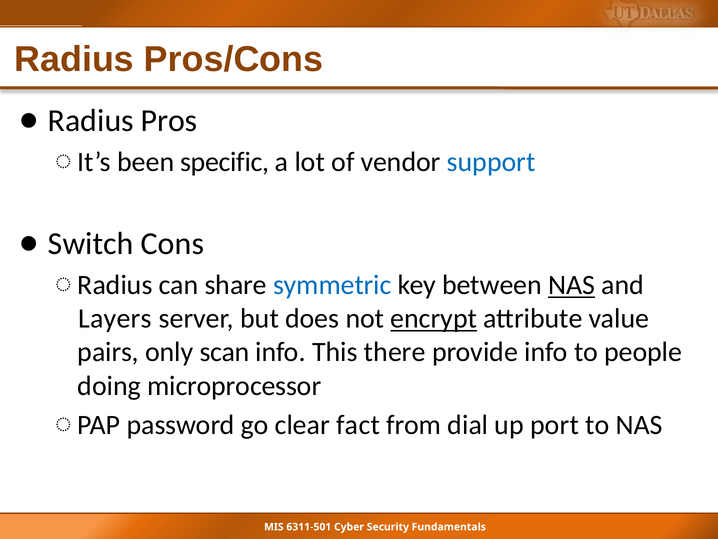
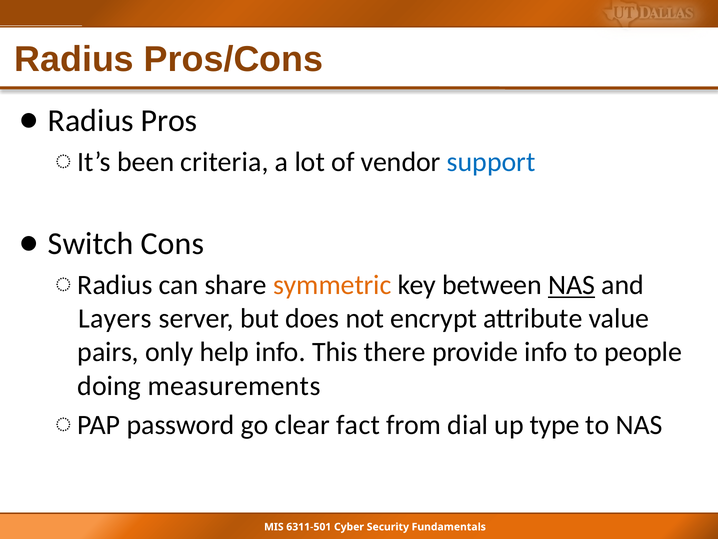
specific: specific -> criteria
symmetric colour: blue -> orange
encrypt underline: present -> none
scan: scan -> help
microprocessor: microprocessor -> measurements
port: port -> type
